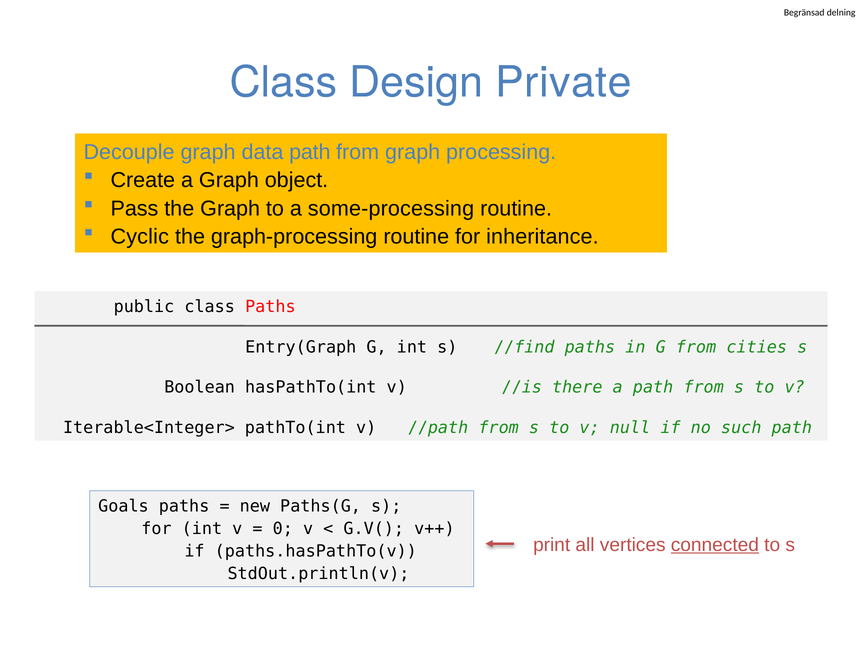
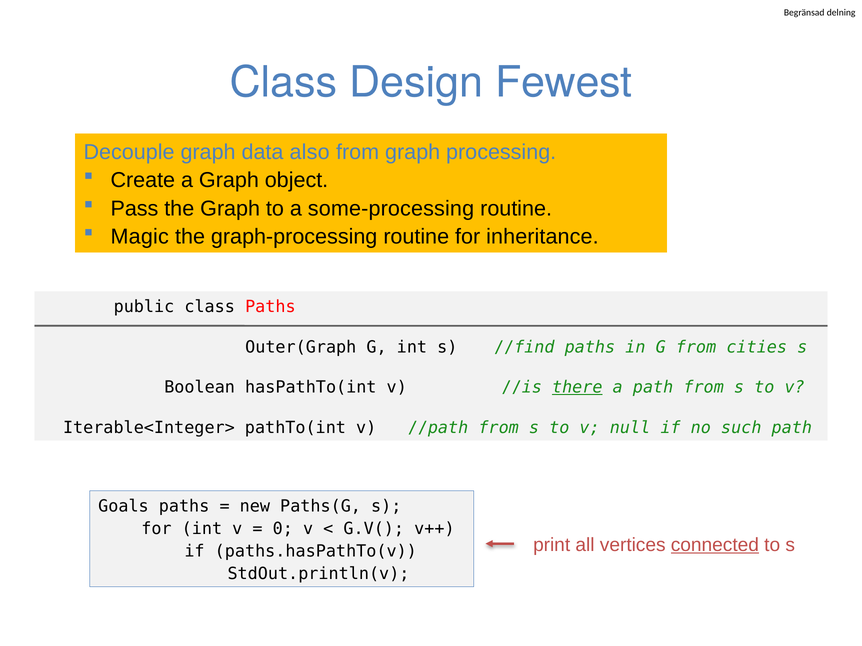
Private: Private -> Fewest
data path: path -> also
Cyclic: Cyclic -> Magic
Entry(Graph: Entry(Graph -> Outer(Graph
there underline: none -> present
